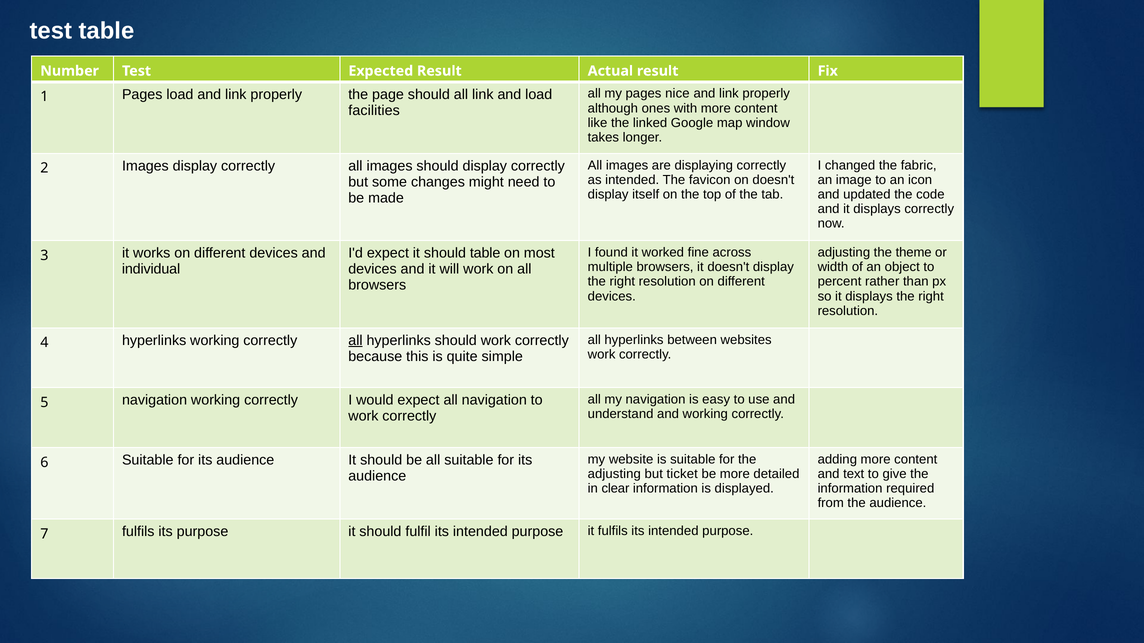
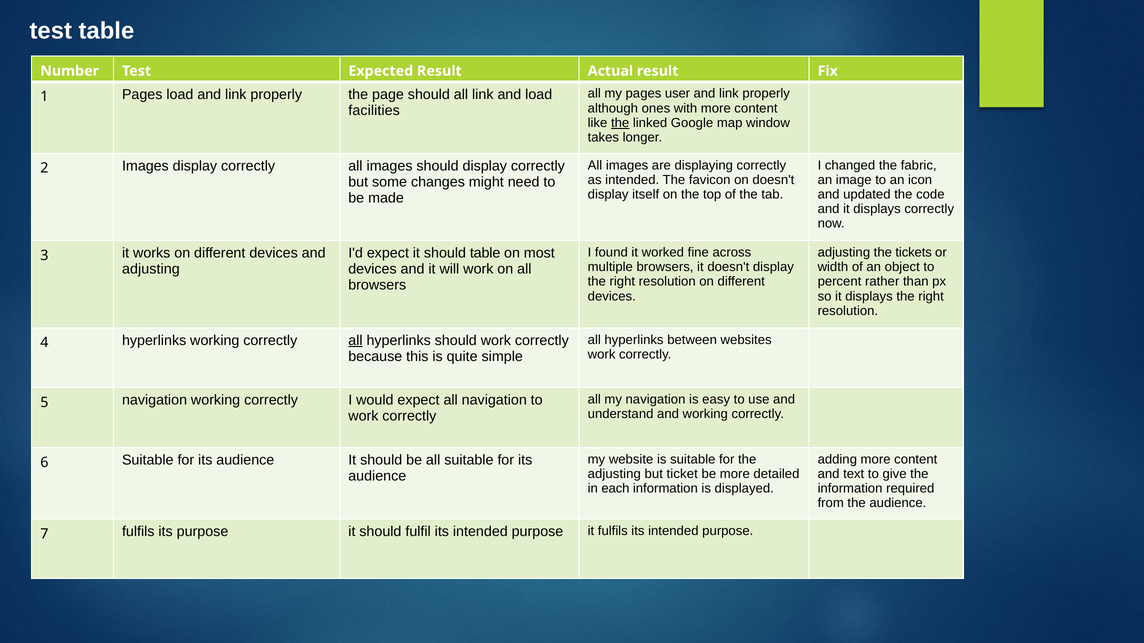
nice: nice -> user
the at (620, 123) underline: none -> present
theme: theme -> tickets
individual at (151, 269): individual -> adjusting
clear: clear -> each
